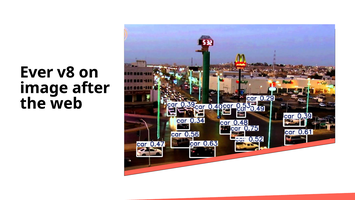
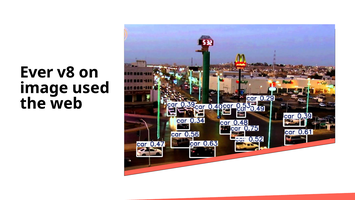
after: after -> used
